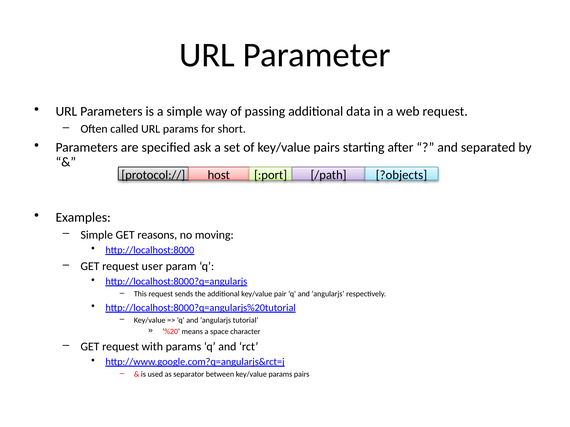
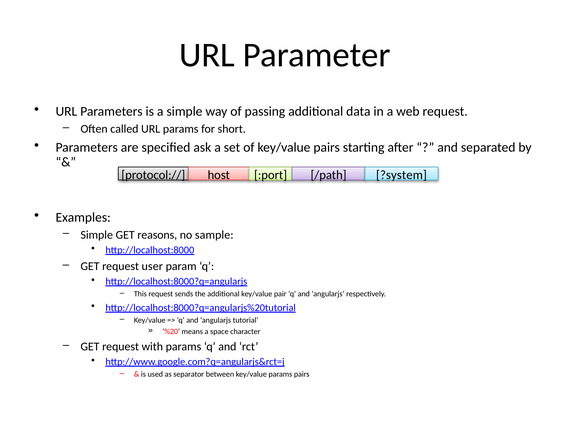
?objects: ?objects -> ?system
moving: moving -> sample
